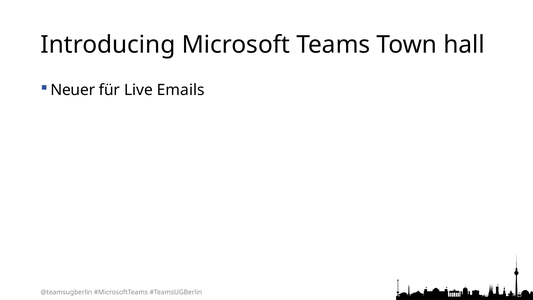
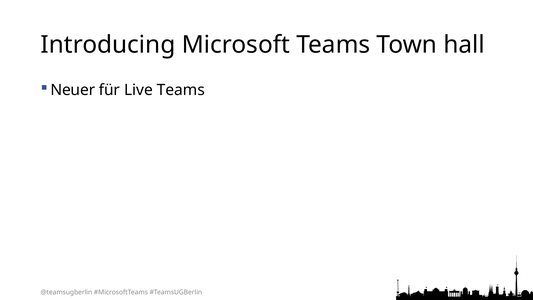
Live Emails: Emails -> Teams
